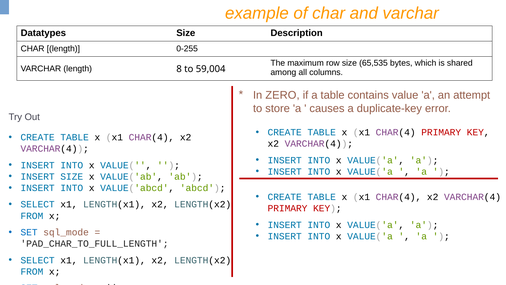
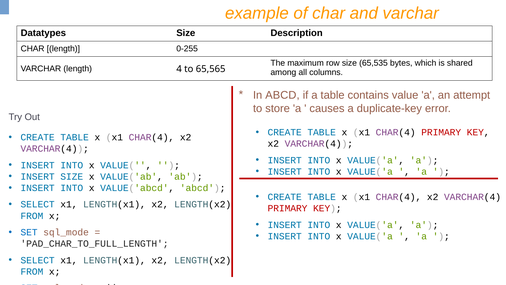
8: 8 -> 4
59,004: 59,004 -> 65,565
In ZERO: ZERO -> ABCD
